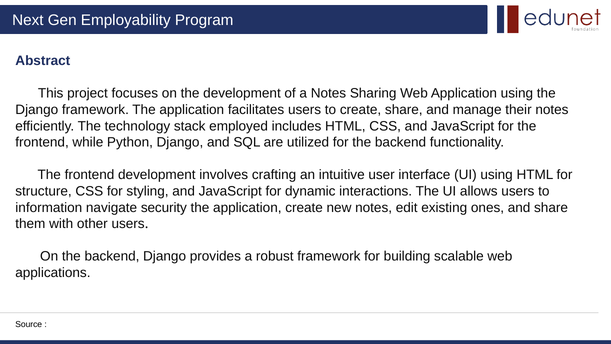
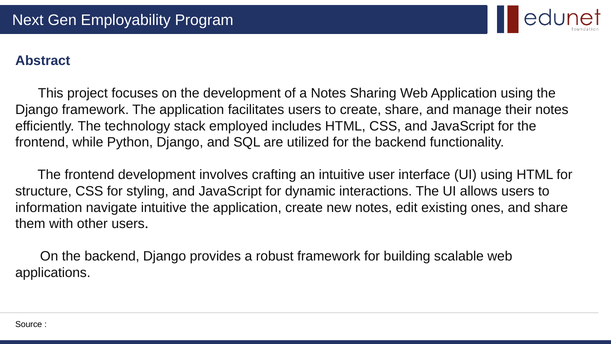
navigate security: security -> intuitive
